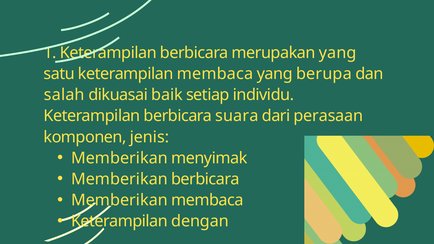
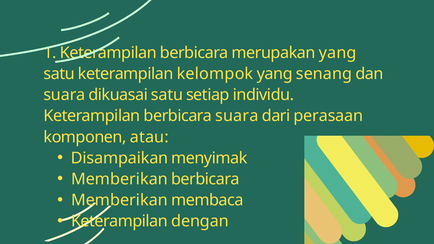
keterampilan membaca: membaca -> kelompok
berupa: berupa -> senang
salah at (64, 95): salah -> suara
dikuasai baik: baik -> satu
jenis: jenis -> atau
Memberikan at (119, 158): Memberikan -> Disampaikan
